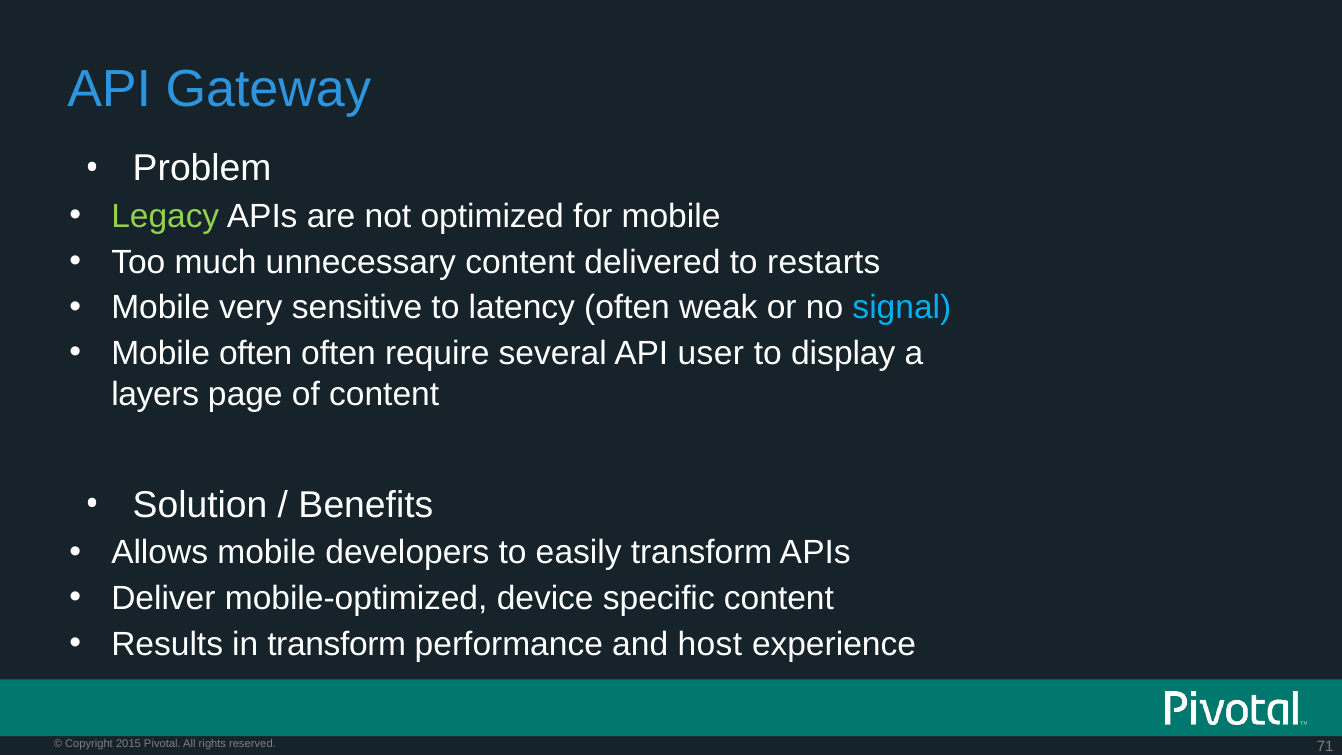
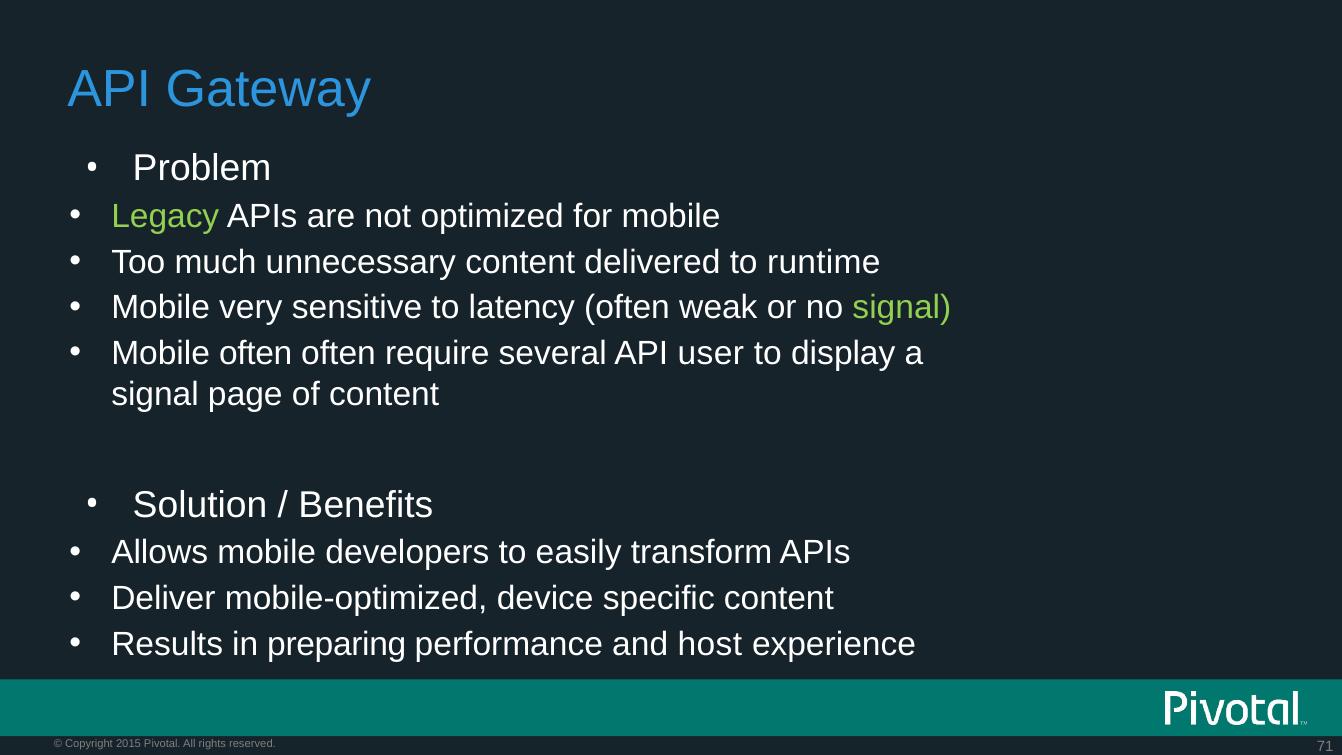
restarts: restarts -> runtime
signal at (902, 308) colour: light blue -> light green
layers at (155, 394): layers -> signal
in transform: transform -> preparing
